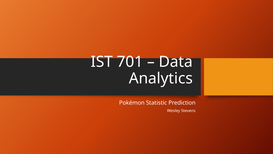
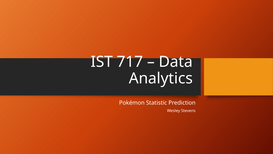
701: 701 -> 717
